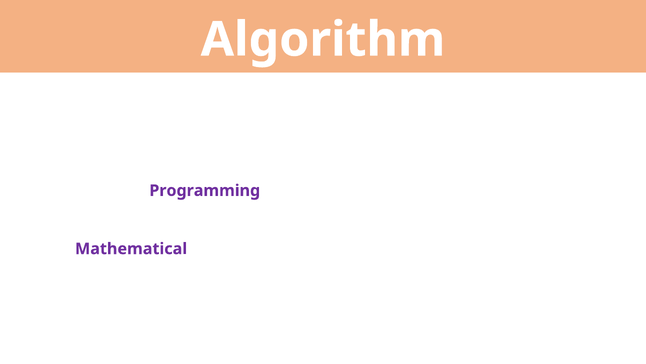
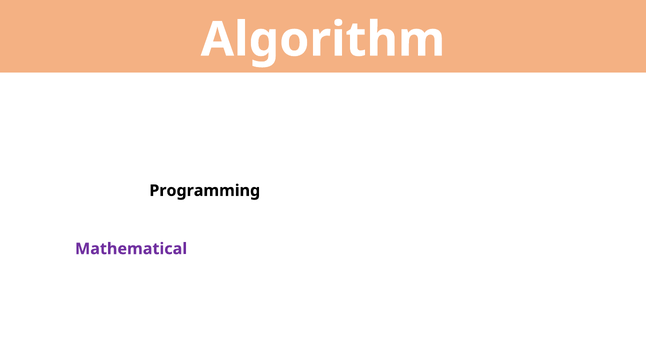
Programming colour: purple -> black
